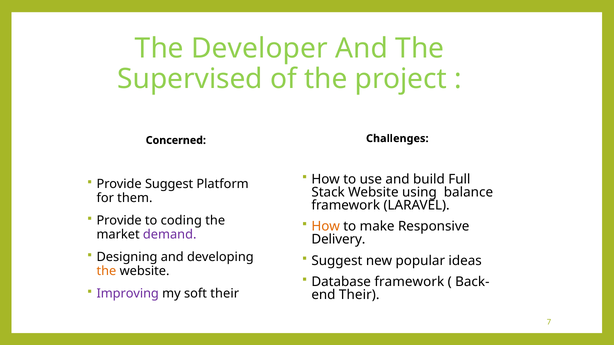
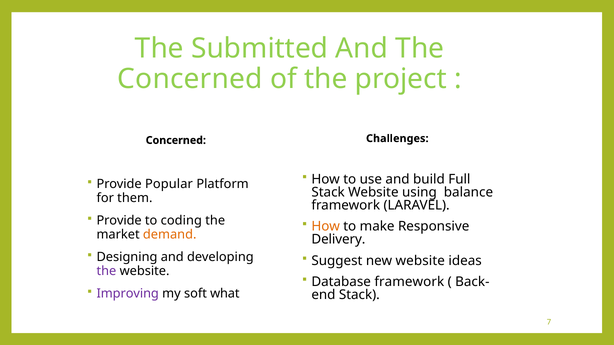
Developer: Developer -> Submitted
Supervised at (190, 79): Supervised -> Concerned
Provide Suggest: Suggest -> Popular
demand colour: purple -> orange
new popular: popular -> website
the at (106, 271) colour: orange -> purple
soft their: their -> what
Their at (359, 295): Their -> Stack
